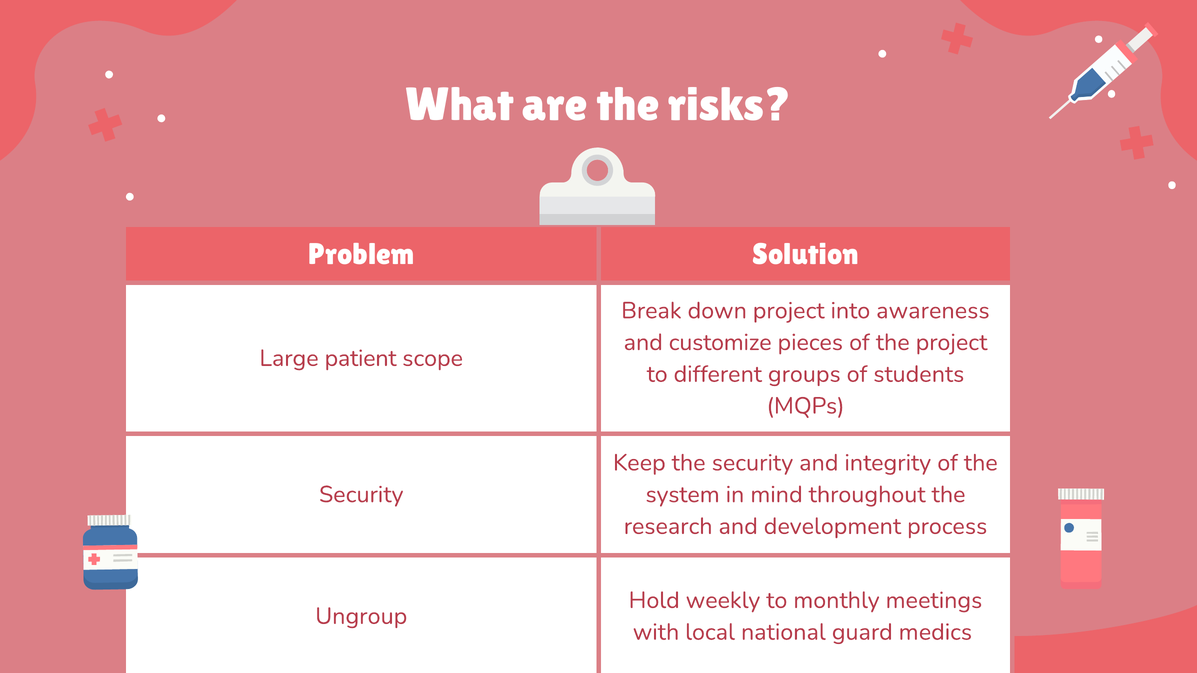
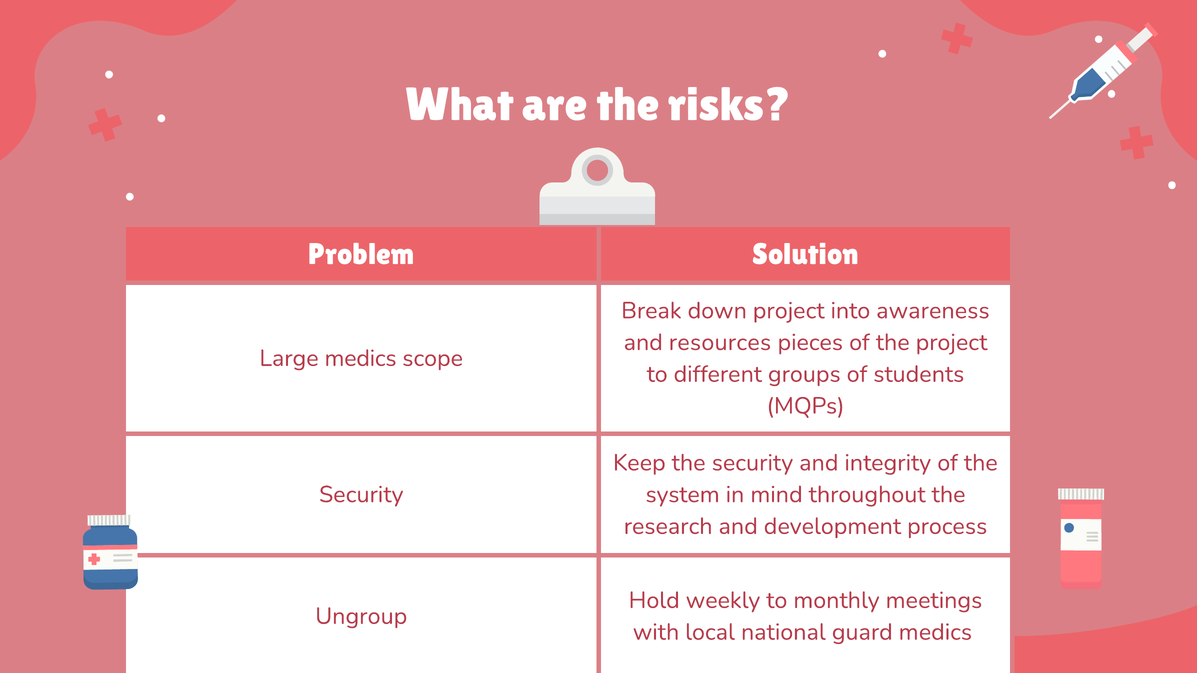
customize: customize -> resources
Large patient: patient -> medics
